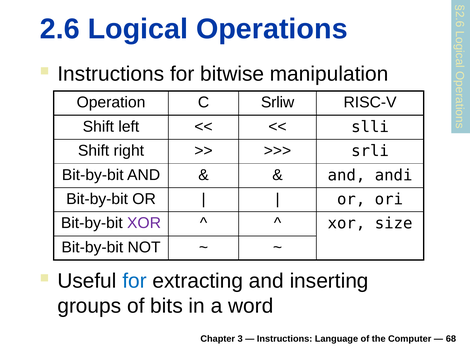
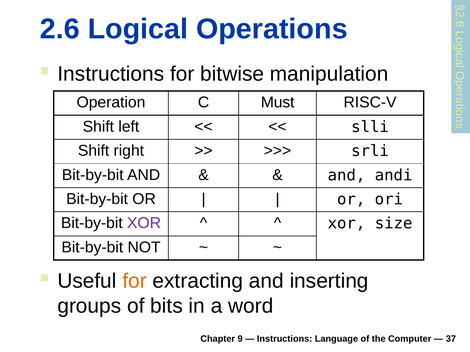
Srliw: Srliw -> Must
for at (135, 281) colour: blue -> orange
3: 3 -> 9
68: 68 -> 37
